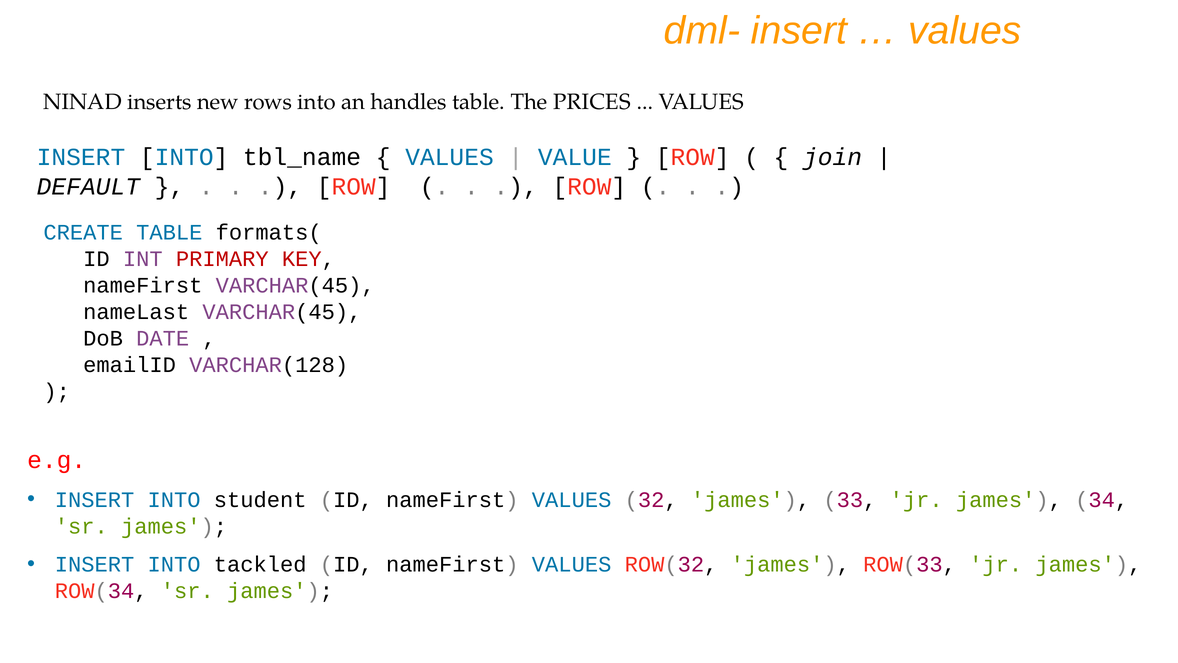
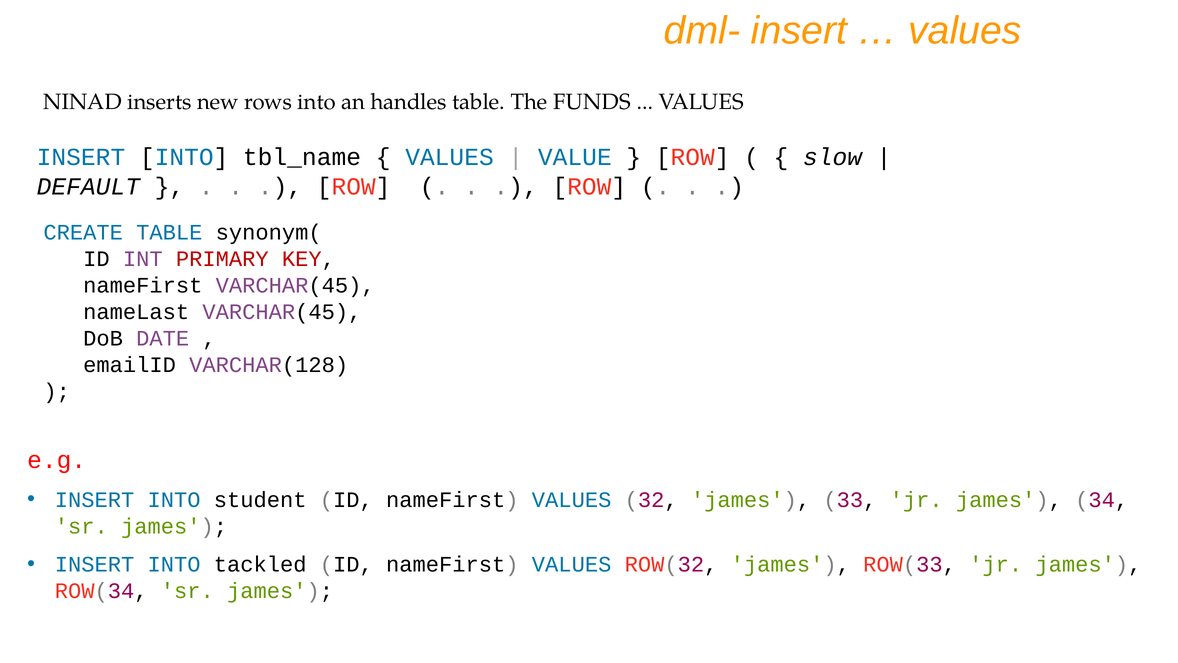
PRICES: PRICES -> FUNDS
join: join -> slow
formats(: formats( -> synonym(
